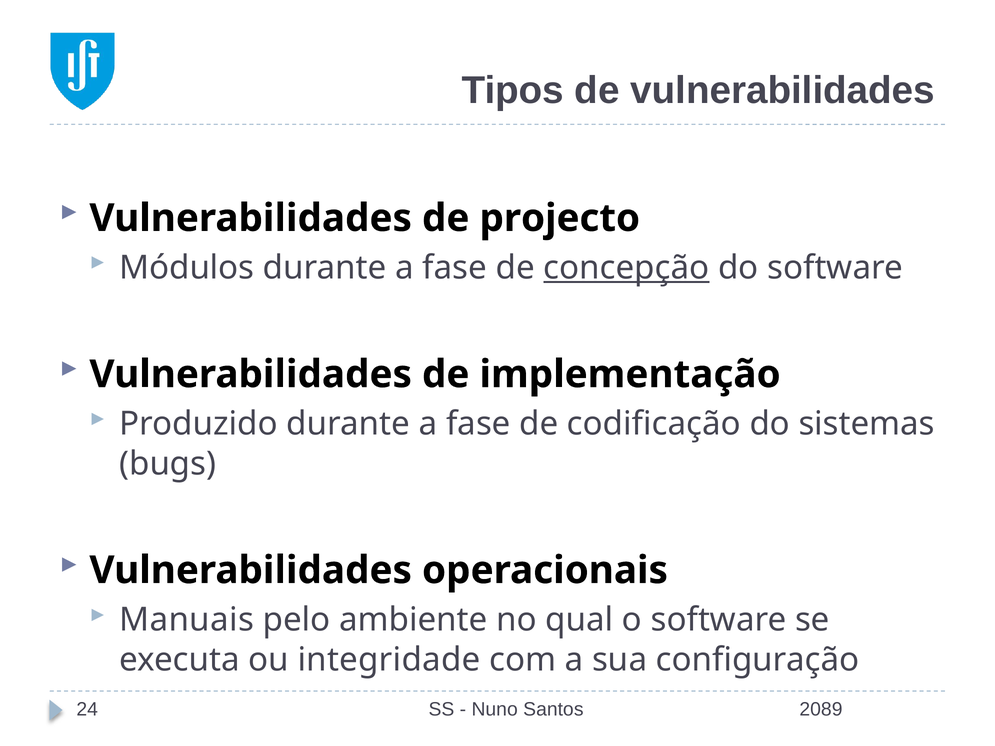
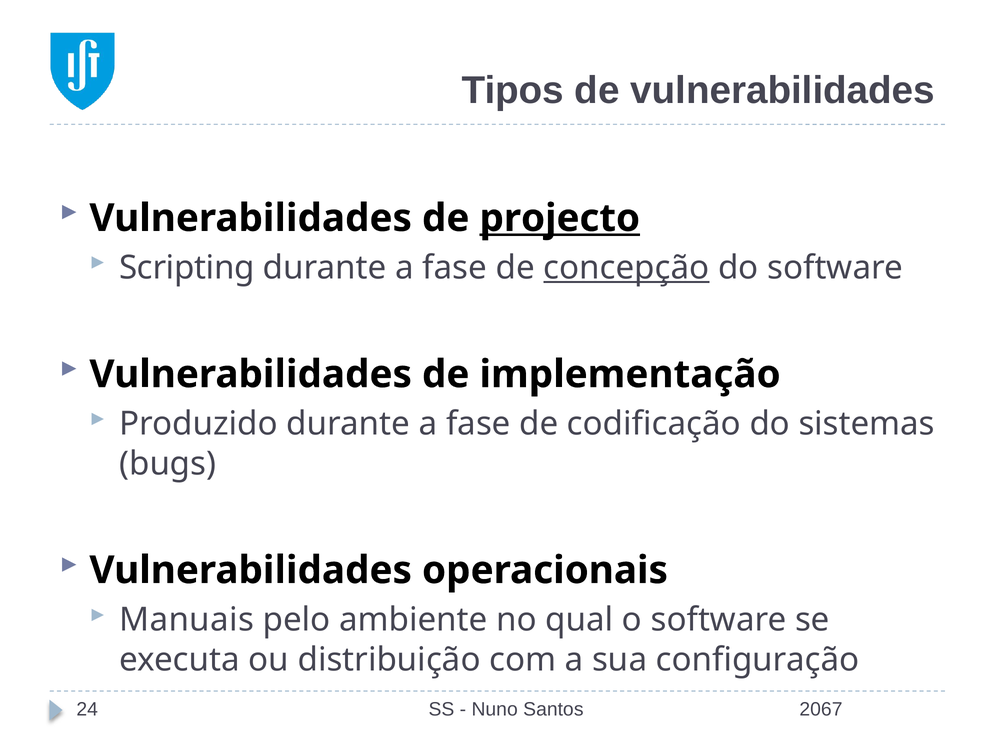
projecto underline: none -> present
Módulos: Módulos -> Scripting
integridade: integridade -> distribuição
2089: 2089 -> 2067
